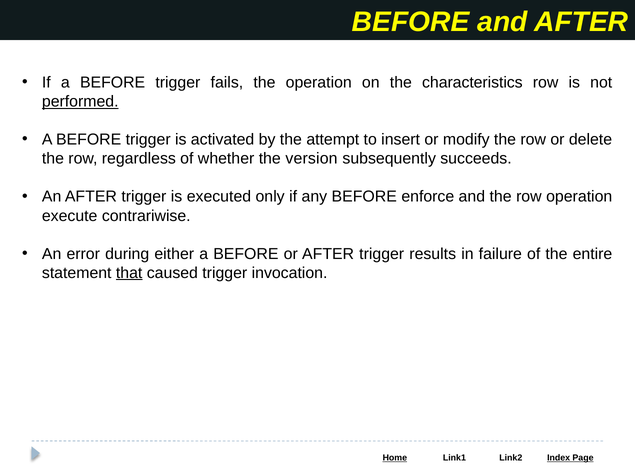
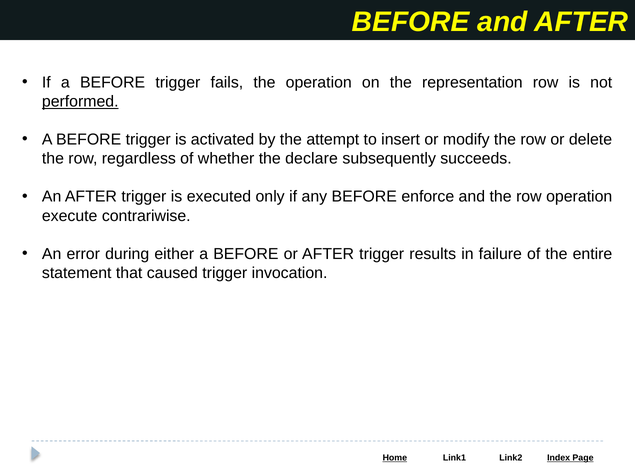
characteristics: characteristics -> representation
version: version -> declare
that underline: present -> none
